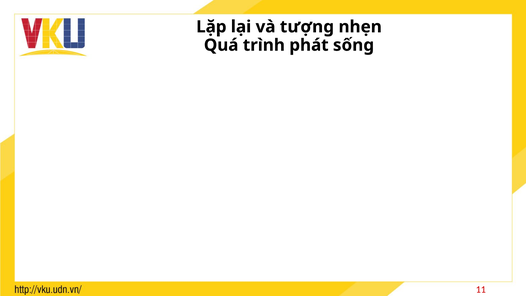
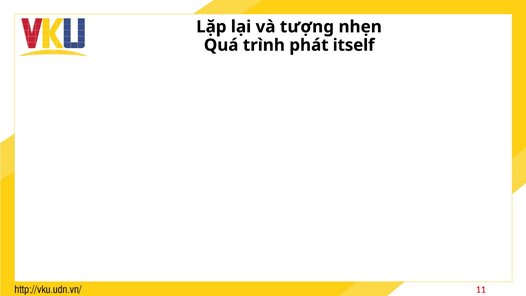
sống: sống -> itself
